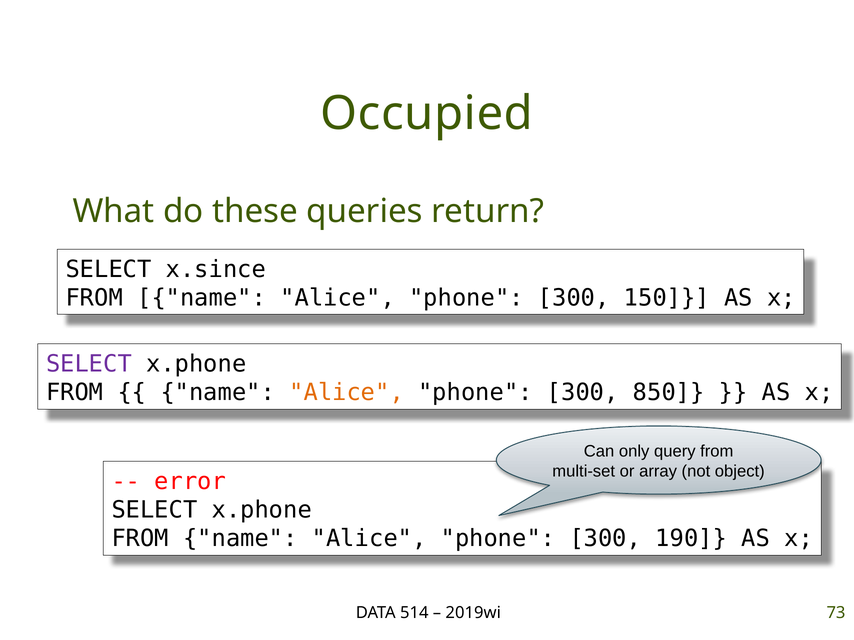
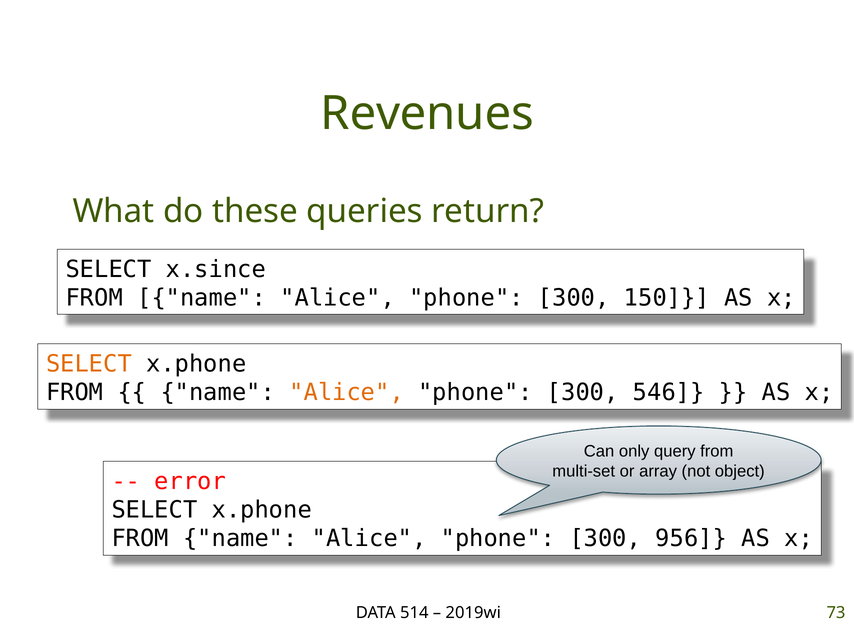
Occupied: Occupied -> Revenues
SELECT at (89, 364) colour: purple -> orange
850: 850 -> 546
190: 190 -> 956
